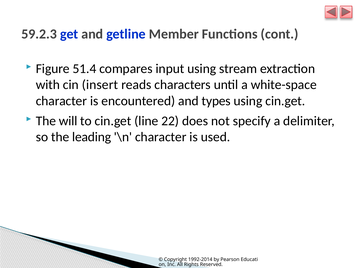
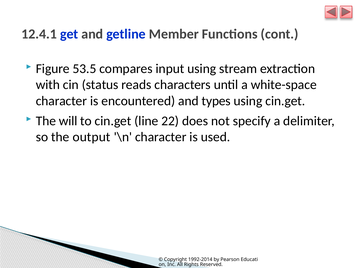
59.2.3: 59.2.3 -> 12.4.1
51.4: 51.4 -> 53.5
insert: insert -> status
leading: leading -> output
